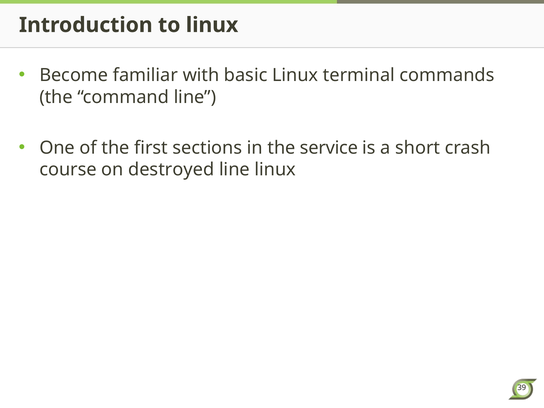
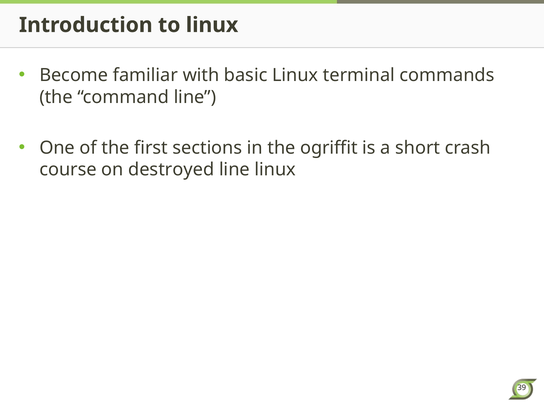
service: service -> ogriffit
